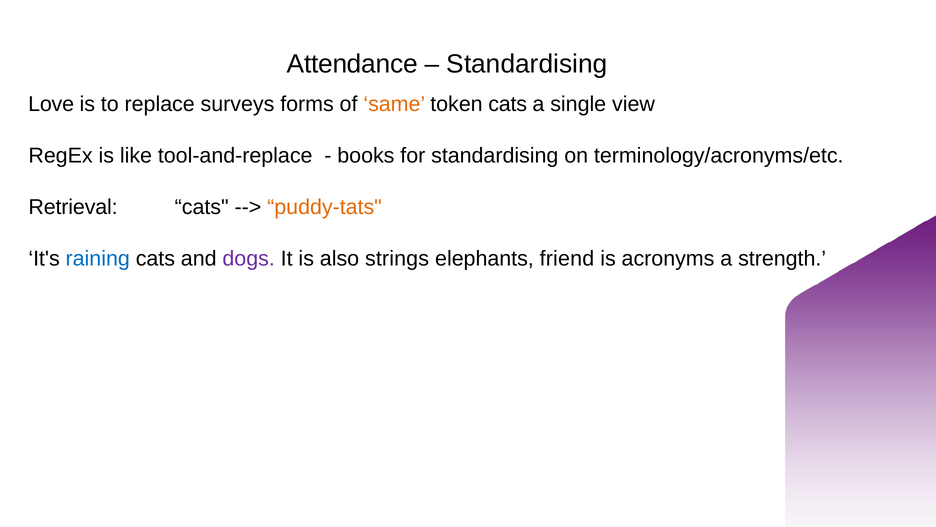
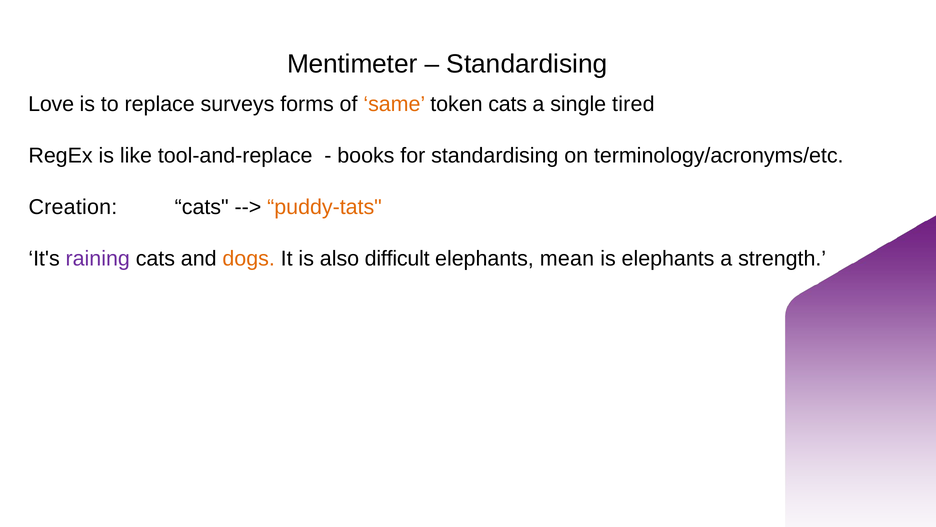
Attendance: Attendance -> Mentimeter
view: view -> tired
Retrieval: Retrieval -> Creation
raining colour: blue -> purple
dogs colour: purple -> orange
strings: strings -> difficult
friend: friend -> mean
is acronyms: acronyms -> elephants
